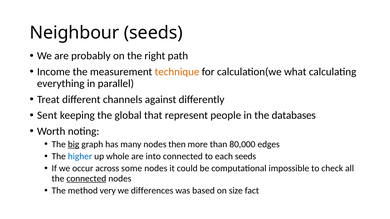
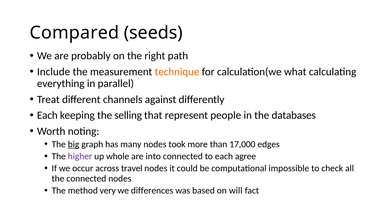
Neighbour: Neighbour -> Compared
Income: Income -> Include
Sent at (47, 116): Sent -> Each
global: global -> selling
then: then -> took
80,000: 80,000 -> 17,000
higher colour: blue -> purple
each seeds: seeds -> agree
some: some -> travel
connected at (86, 179) underline: present -> none
size: size -> will
